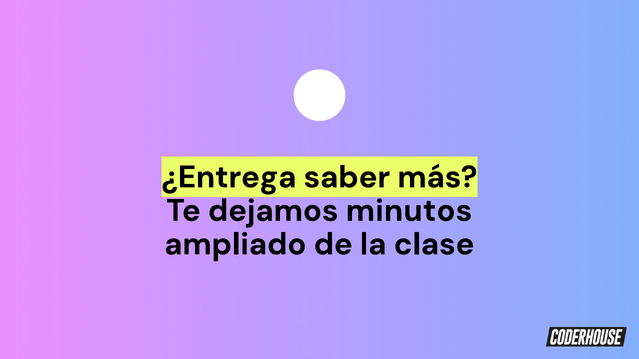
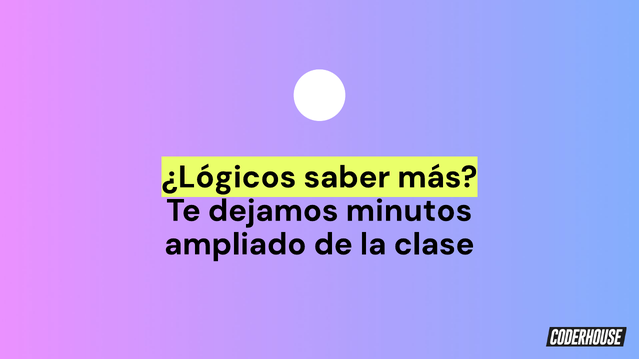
¿Entrega: ¿Entrega -> ¿Lógicos
